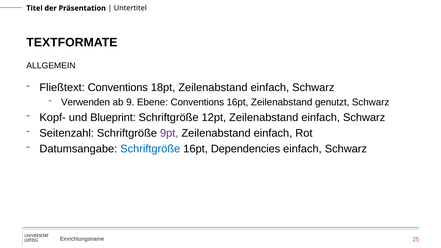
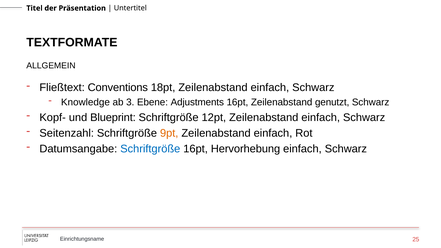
Verwenden: Verwenden -> Knowledge
9: 9 -> 3
Ebene Conventions: Conventions -> Adjustments
9pt colour: purple -> orange
Dependencies: Dependencies -> Hervorhebung
